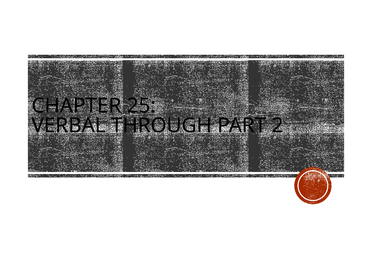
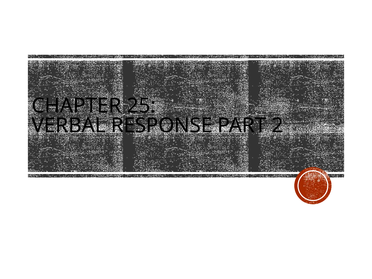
THROUGH: THROUGH -> RESPONSE
